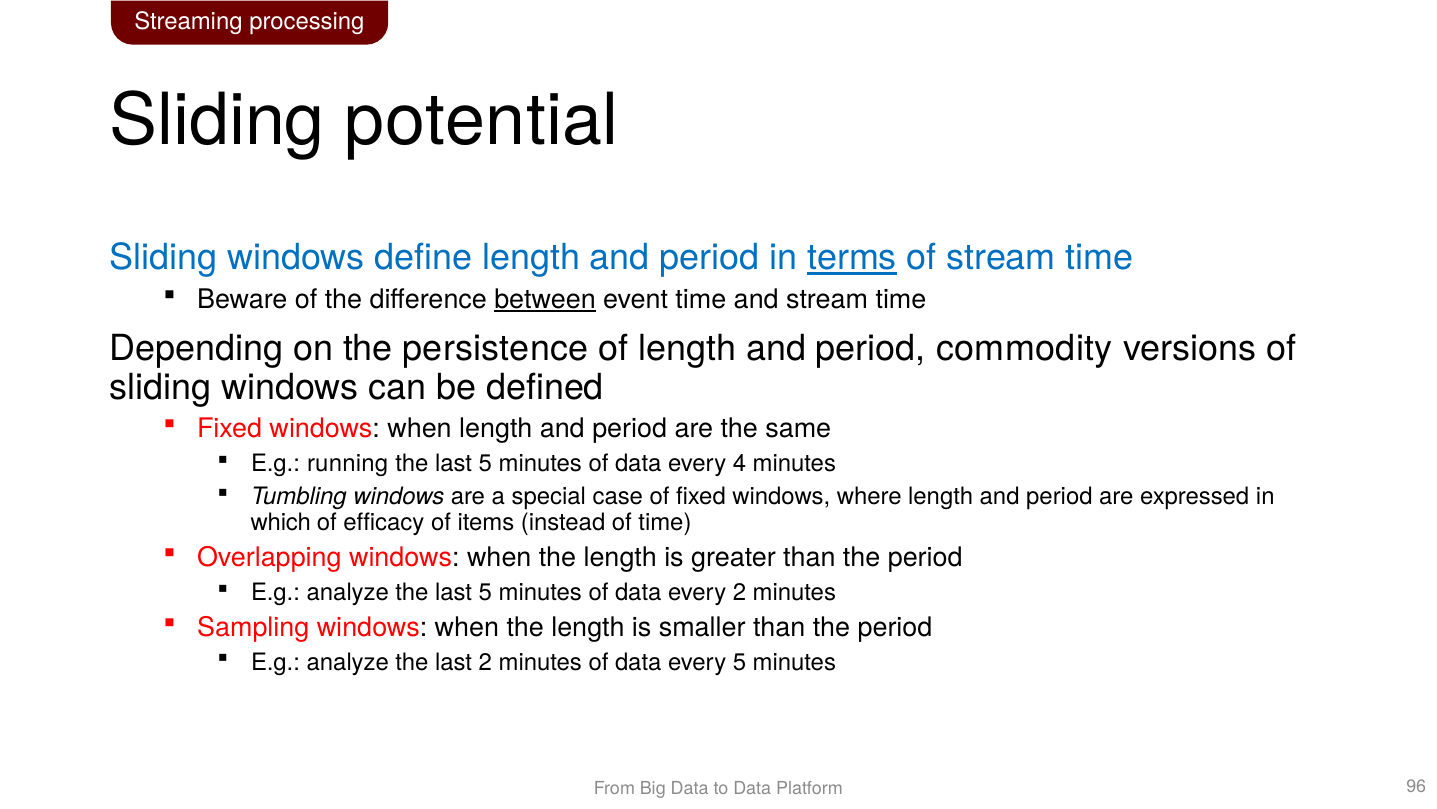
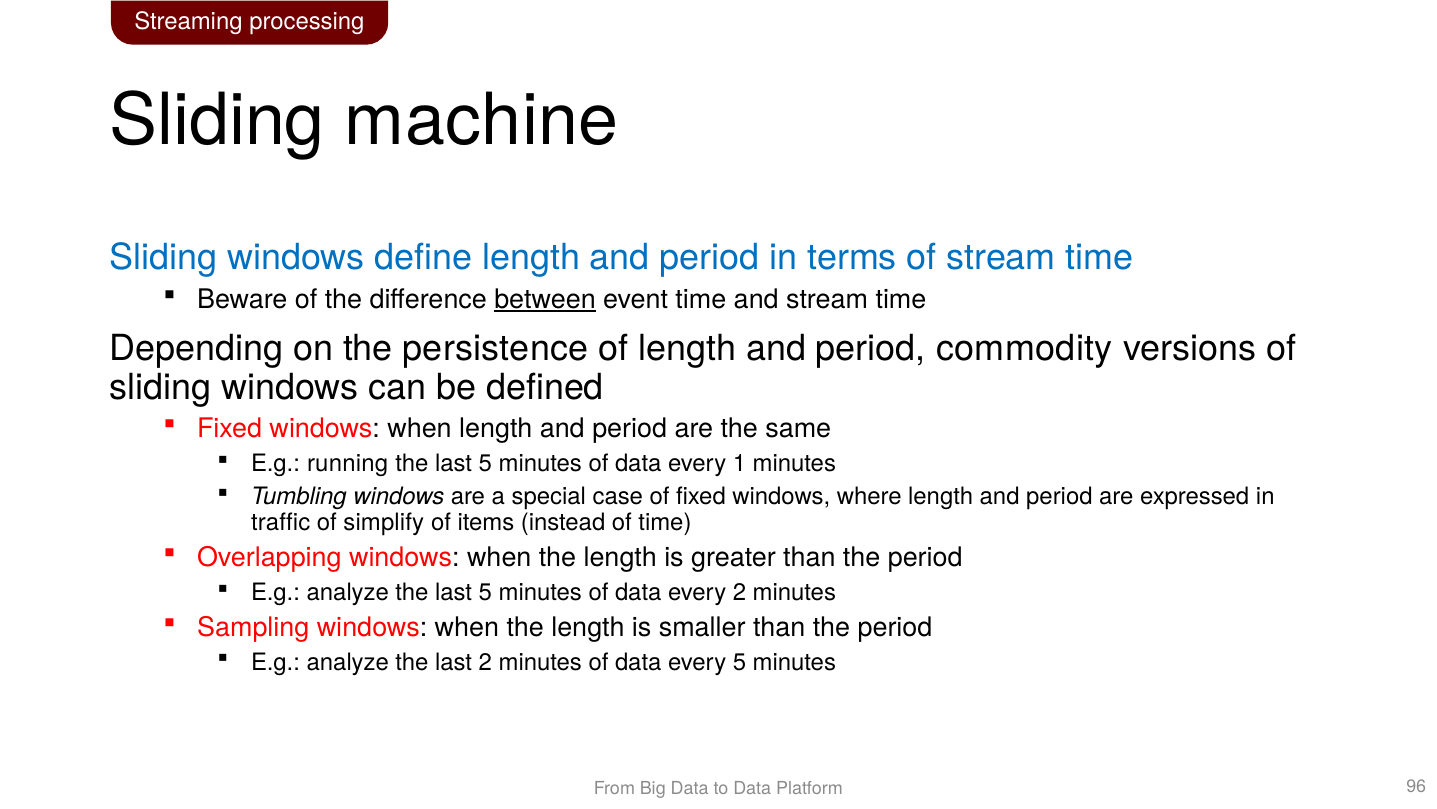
potential: potential -> machine
terms underline: present -> none
4: 4 -> 1
which: which -> traffic
efficacy: efficacy -> simplify
